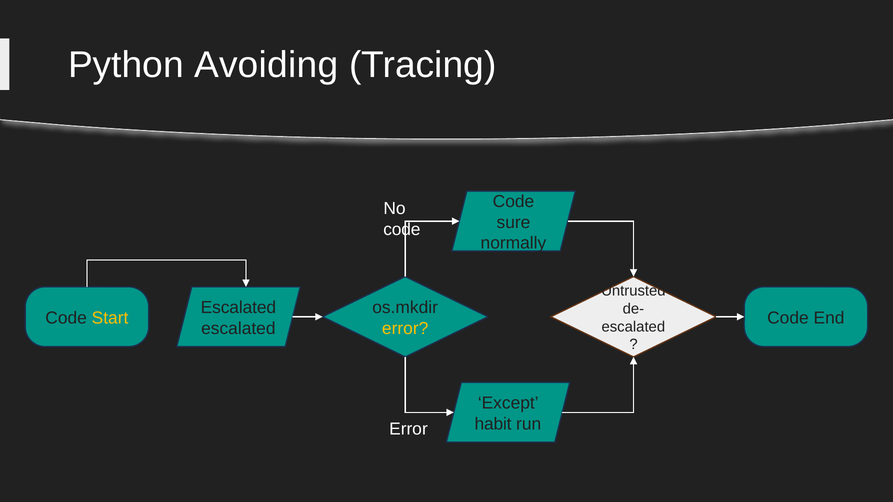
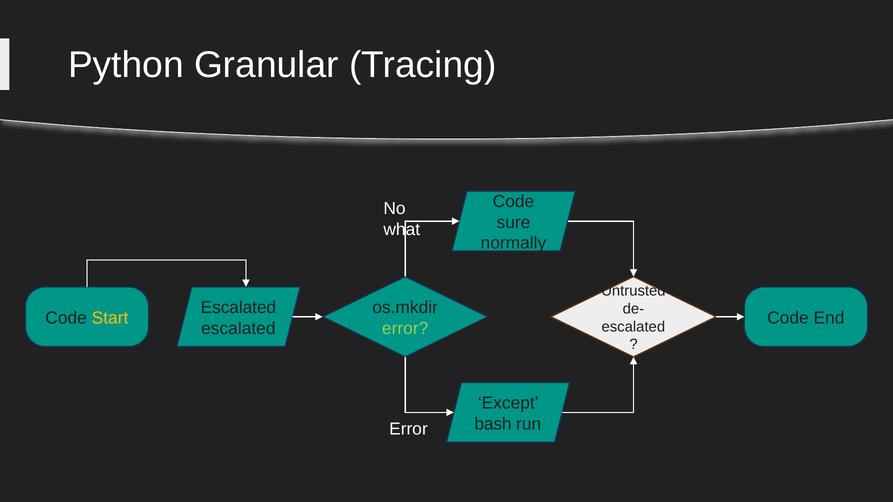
Avoiding: Avoiding -> Granular
code at (402, 230): code -> what
error at (405, 329) colour: yellow -> light green
habit: habit -> bash
